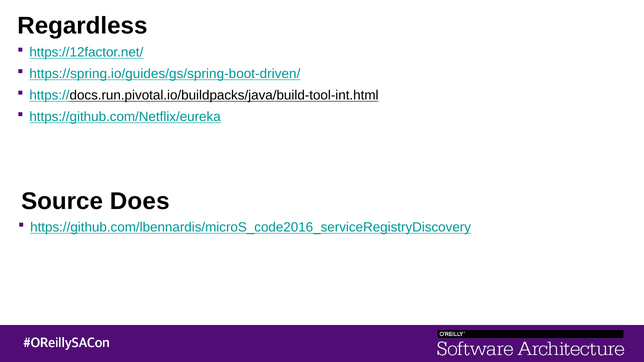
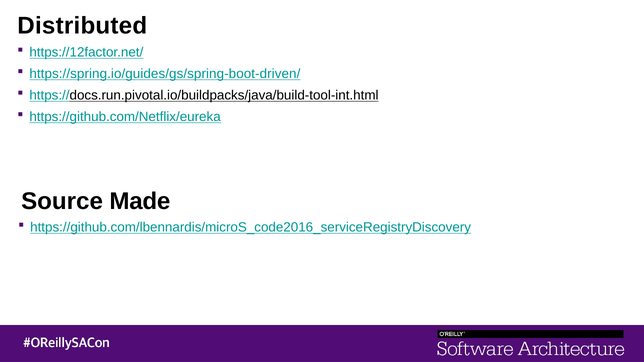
Regardless: Regardless -> Distributed
Does: Does -> Made
